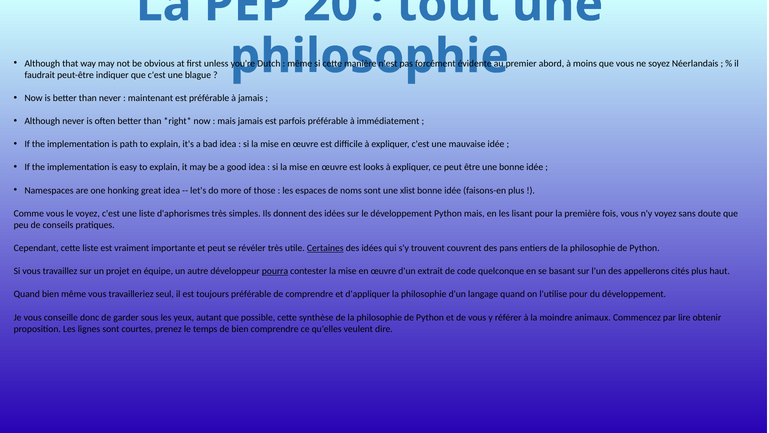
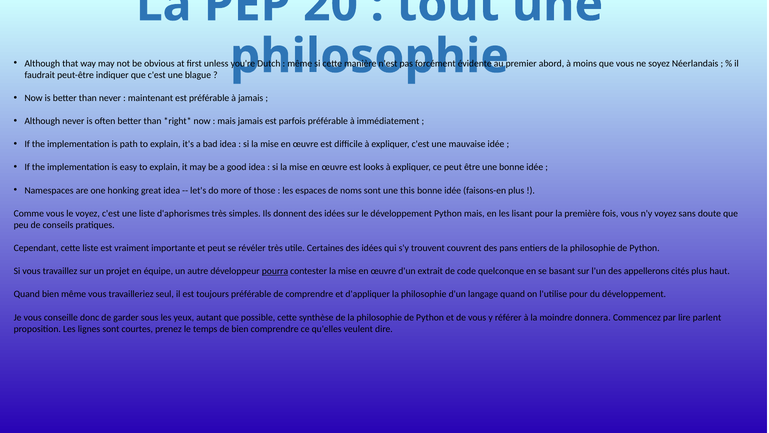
xlist: xlist -> this
Certaines underline: present -> none
animaux: animaux -> donnera
obtenir: obtenir -> parlent
